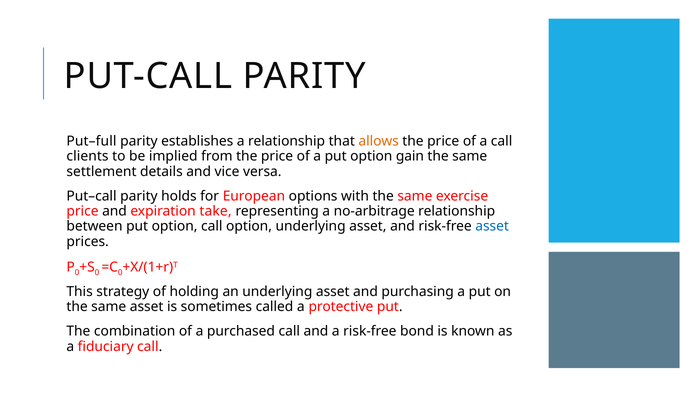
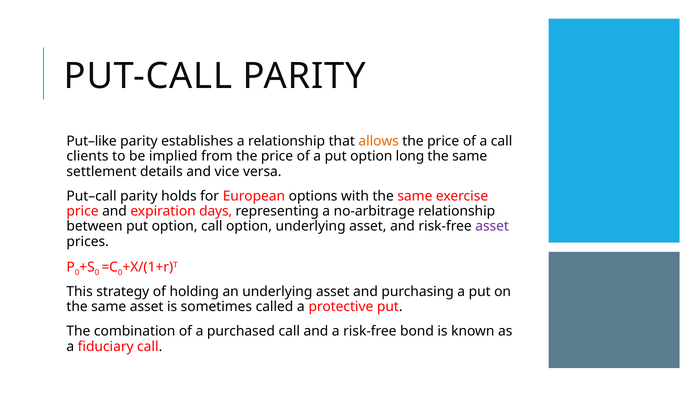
Put–full: Put–full -> Put–like
gain: gain -> long
take: take -> days
asset at (492, 226) colour: blue -> purple
